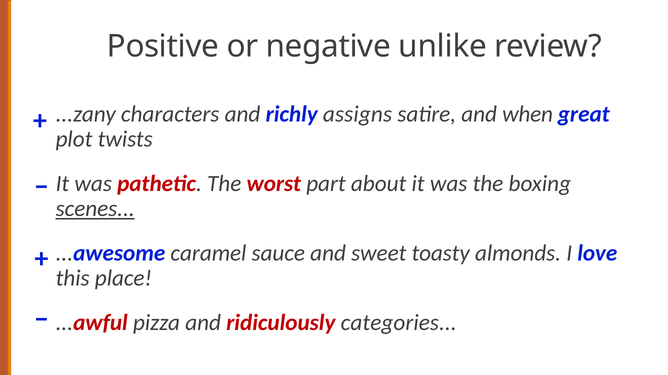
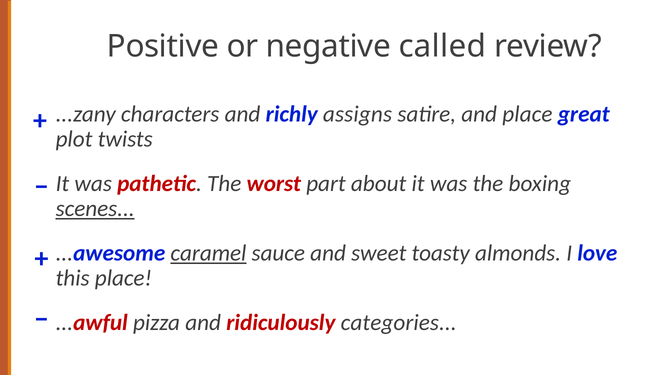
unlike: unlike -> called
and when: when -> place
caramel underline: none -> present
